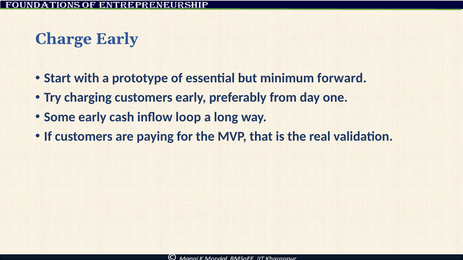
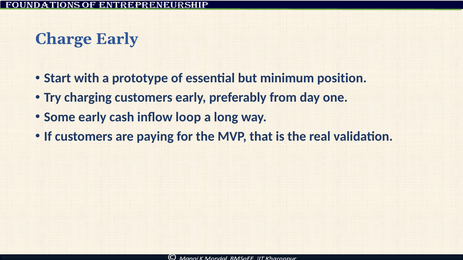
forward: forward -> position
